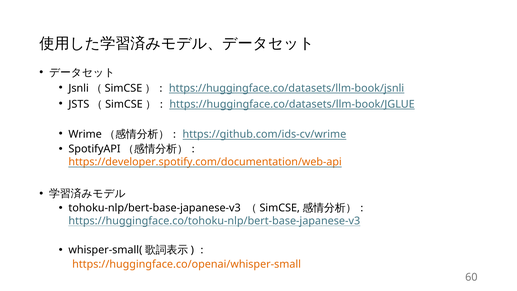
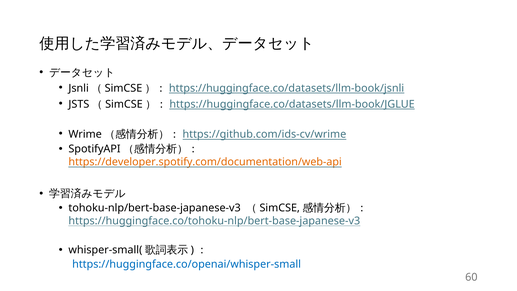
https://huggingface.co/openai/whisper-small colour: orange -> blue
